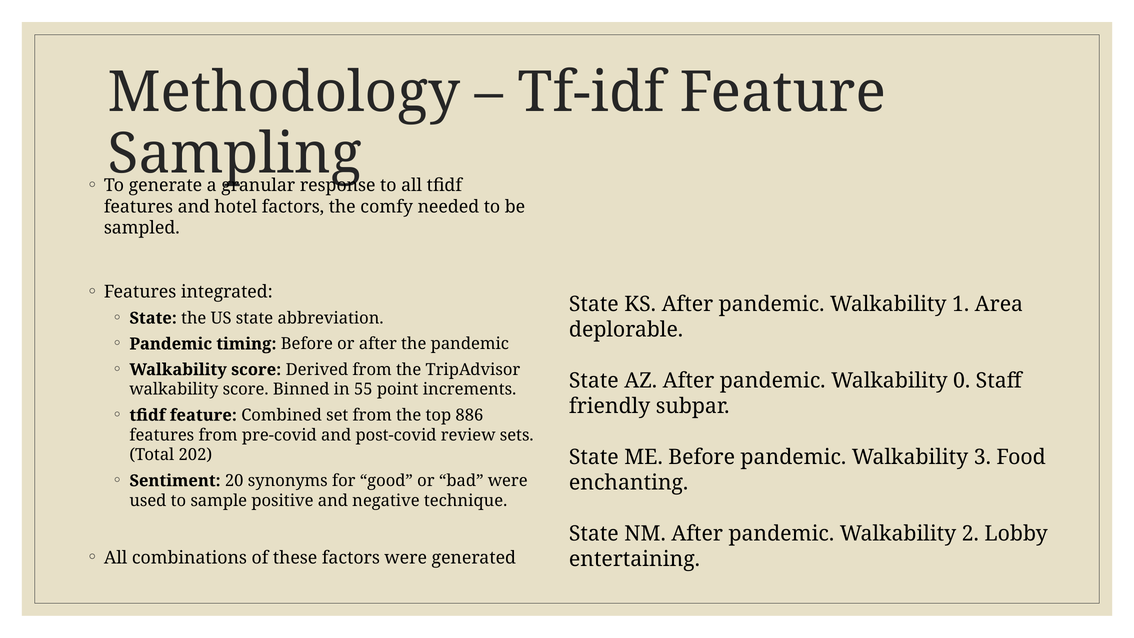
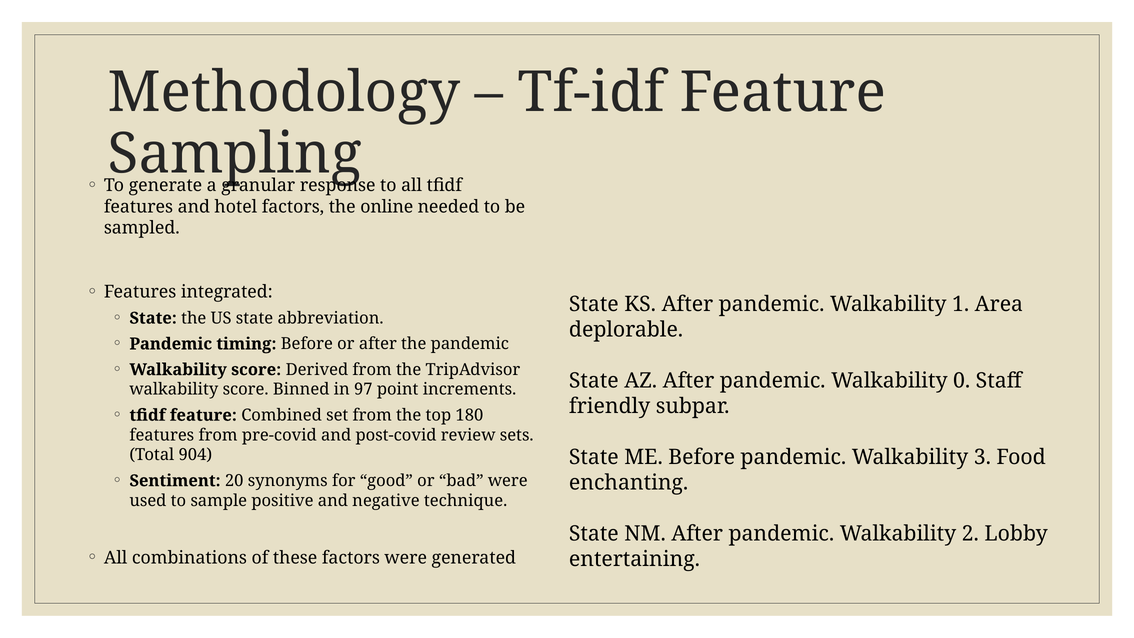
comfy: comfy -> online
55: 55 -> 97
886: 886 -> 180
202: 202 -> 904
